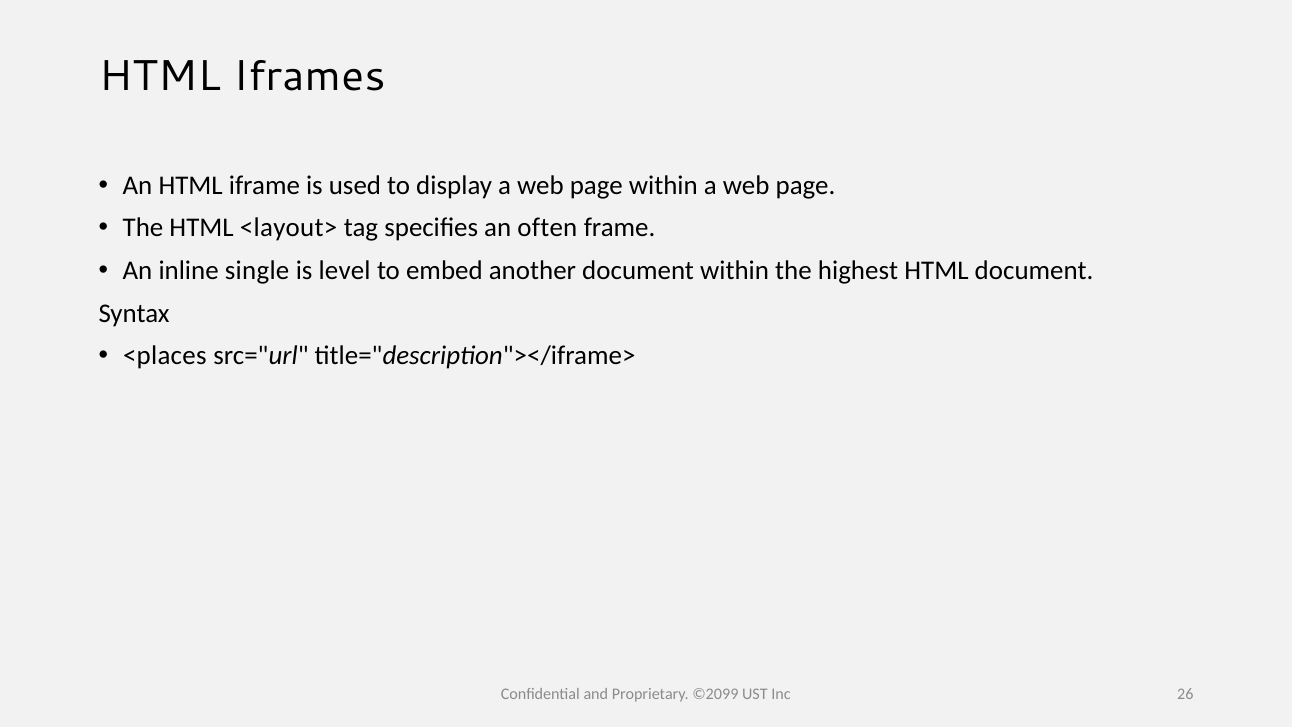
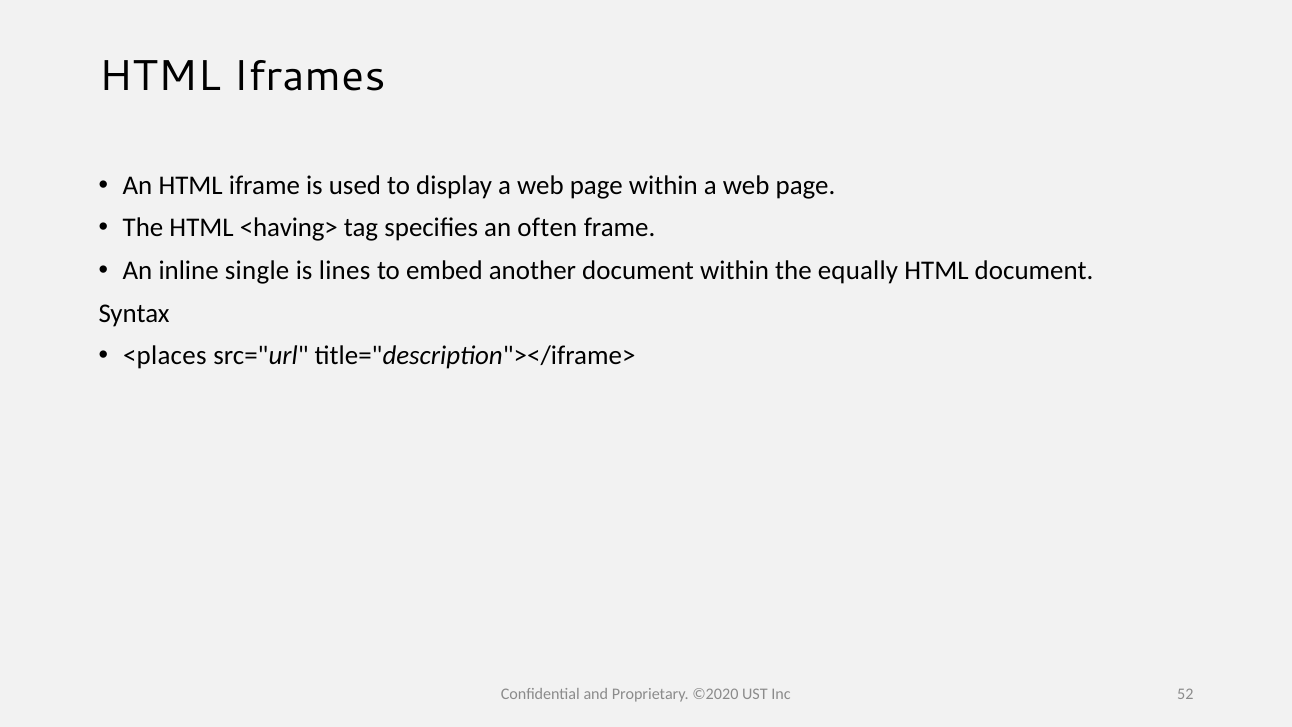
<layout>: <layout> -> <having>
level: level -> lines
highest: highest -> equally
©2099: ©2099 -> ©2020
26: 26 -> 52
